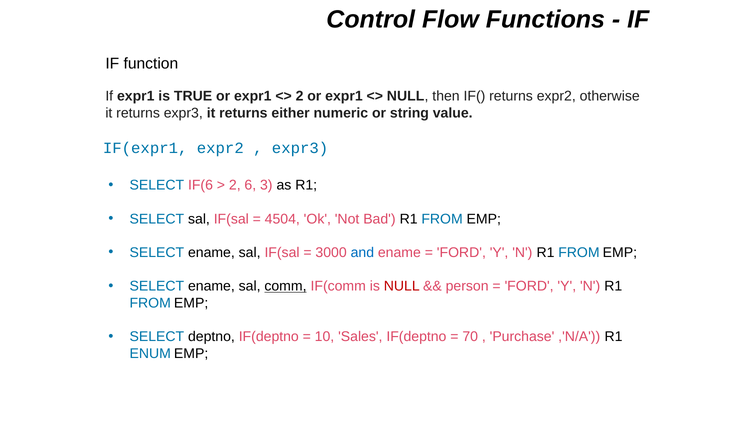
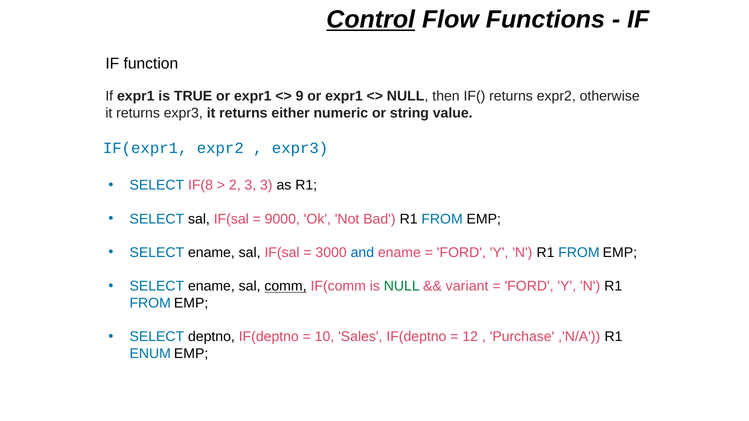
Control underline: none -> present
2 at (300, 96): 2 -> 9
IF(6: IF(6 -> IF(8
2 6: 6 -> 3
4504: 4504 -> 9000
NULL at (402, 287) colour: red -> green
person: person -> variant
70: 70 -> 12
